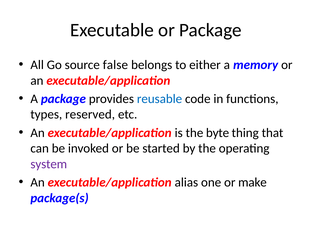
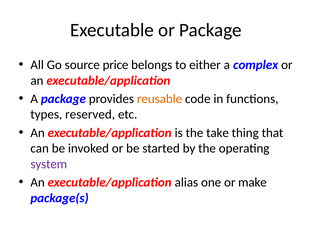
false: false -> price
memory: memory -> complex
reusable colour: blue -> orange
byte: byte -> take
